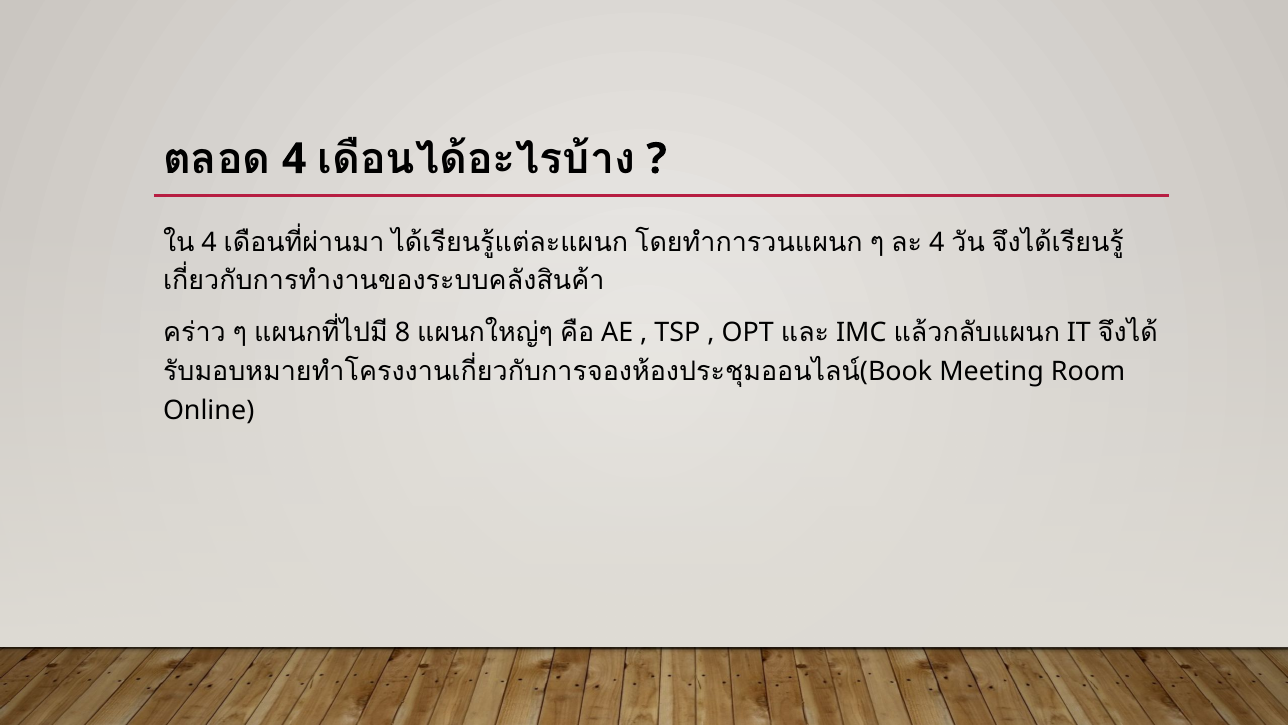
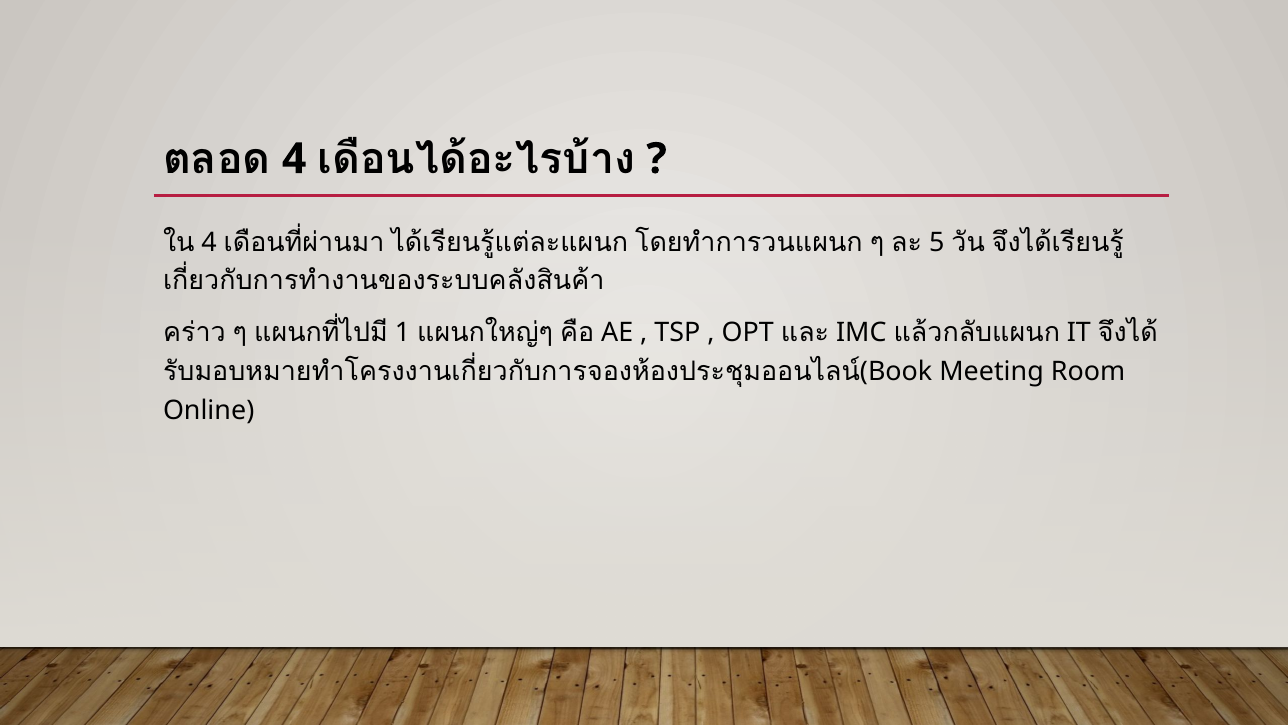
4 at (937, 242): 4 -> 5
8: 8 -> 1
